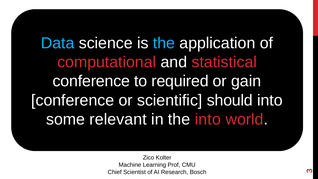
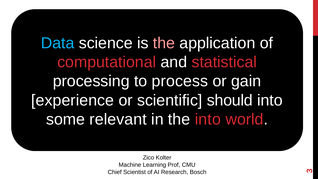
the at (164, 43) colour: light blue -> pink
conference at (91, 81): conference -> processing
required: required -> process
conference at (73, 100): conference -> experience
